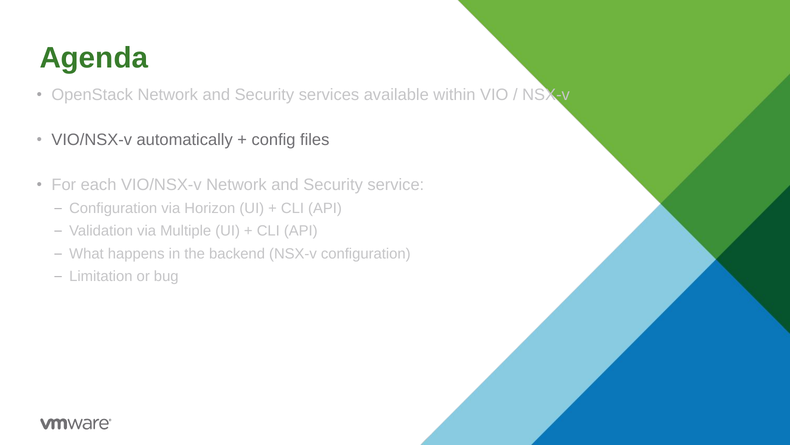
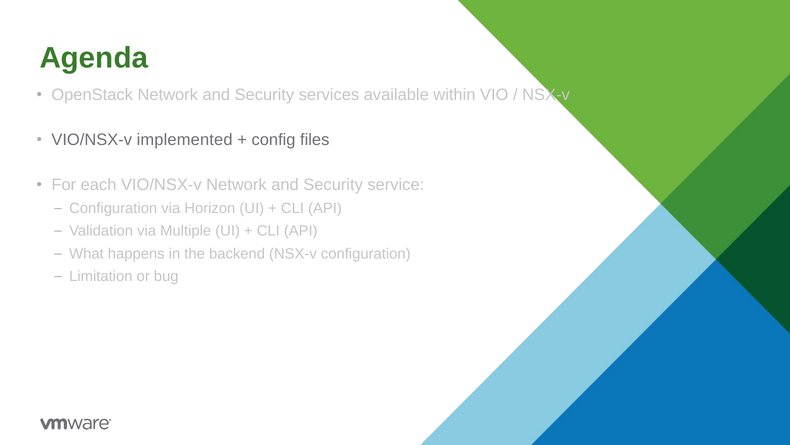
automatically: automatically -> implemented
